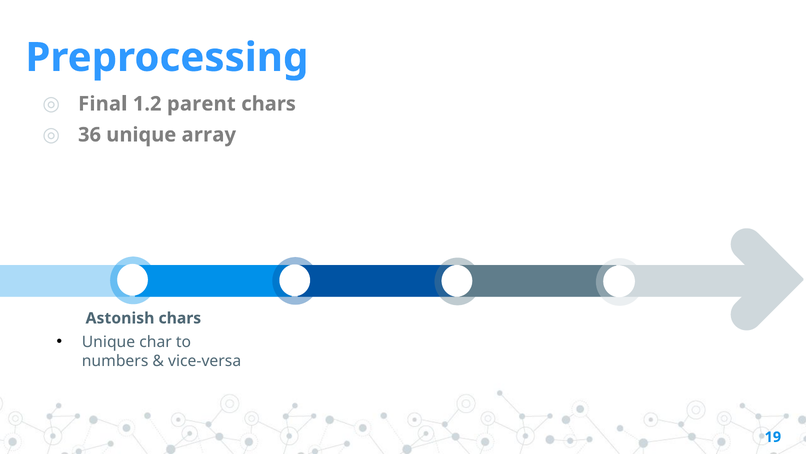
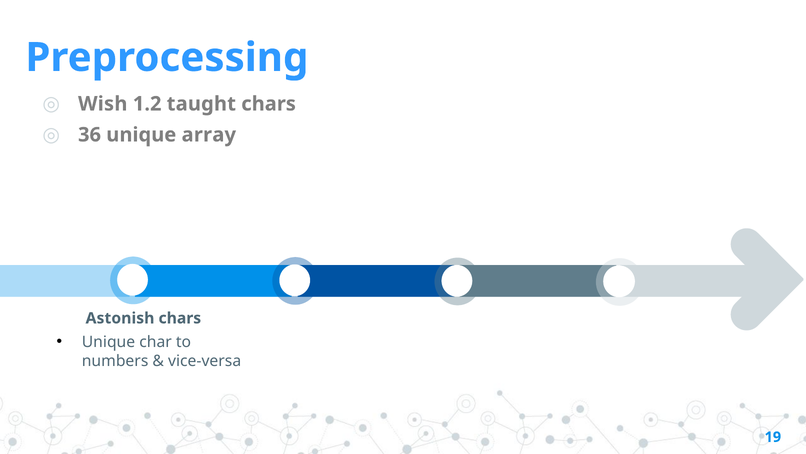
Final: Final -> Wish
parent: parent -> taught
